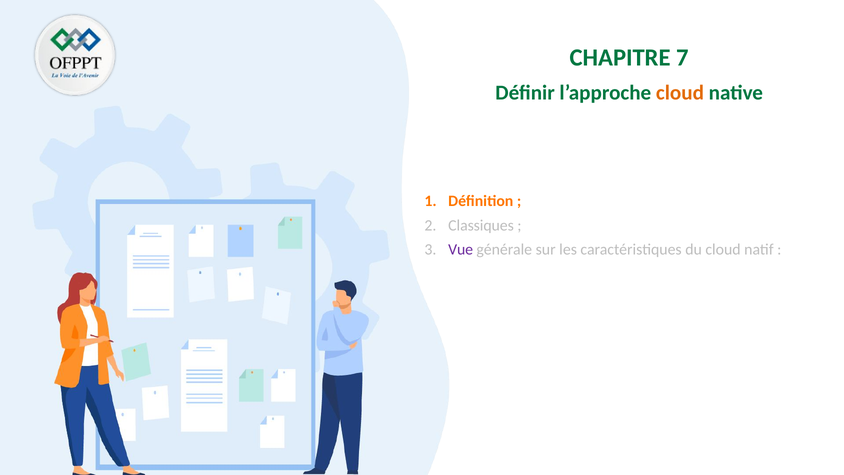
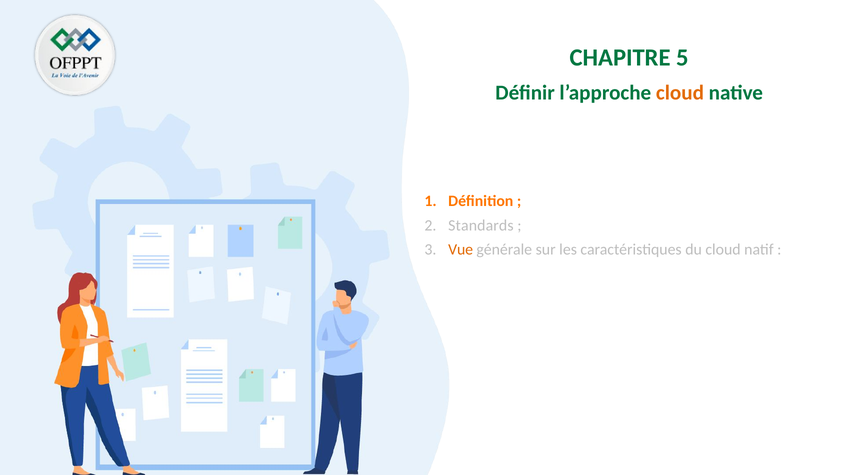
7: 7 -> 5
Classiques: Classiques -> Standards
Vue colour: purple -> orange
